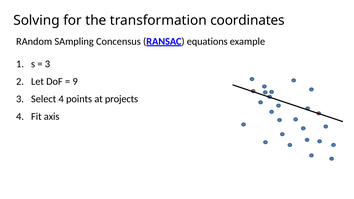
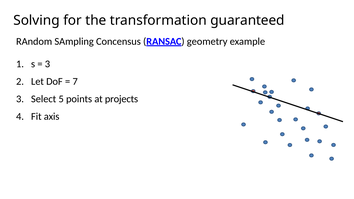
coordinates: coordinates -> guaranteed
equations: equations -> geometry
9: 9 -> 7
Select 4: 4 -> 5
